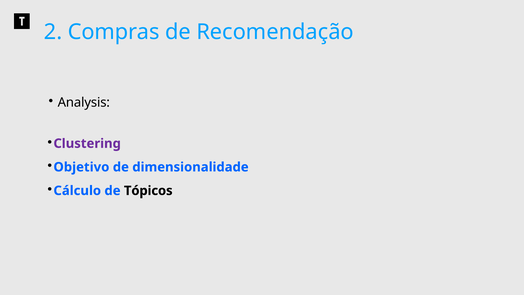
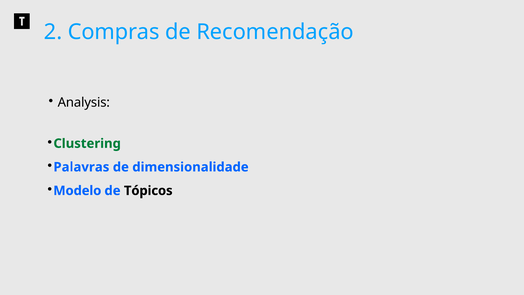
Clustering colour: purple -> green
Objetivo: Objetivo -> Palavras
Cálculo: Cálculo -> Modelo
